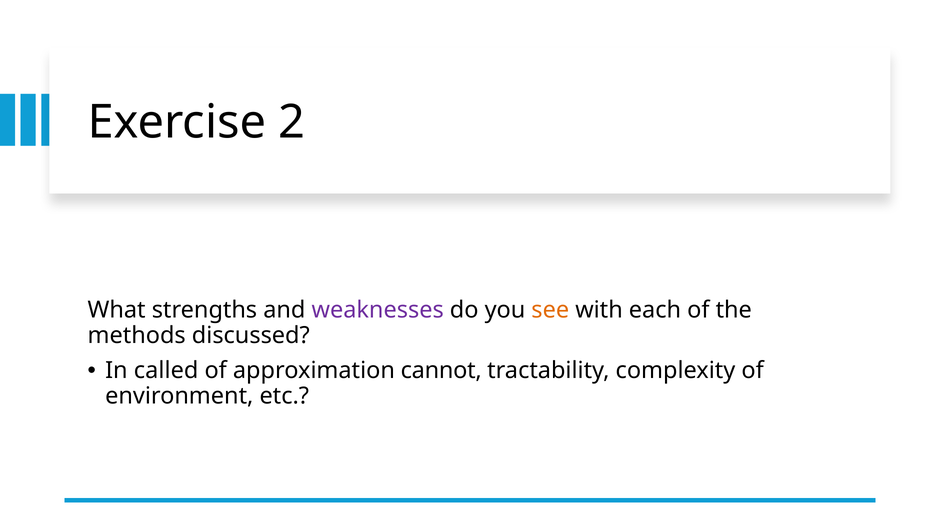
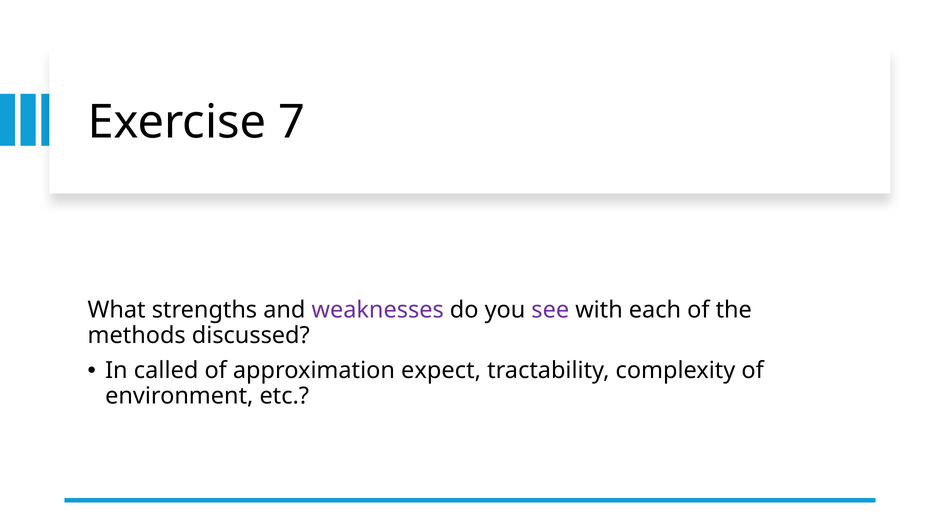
2: 2 -> 7
see colour: orange -> purple
cannot: cannot -> expect
